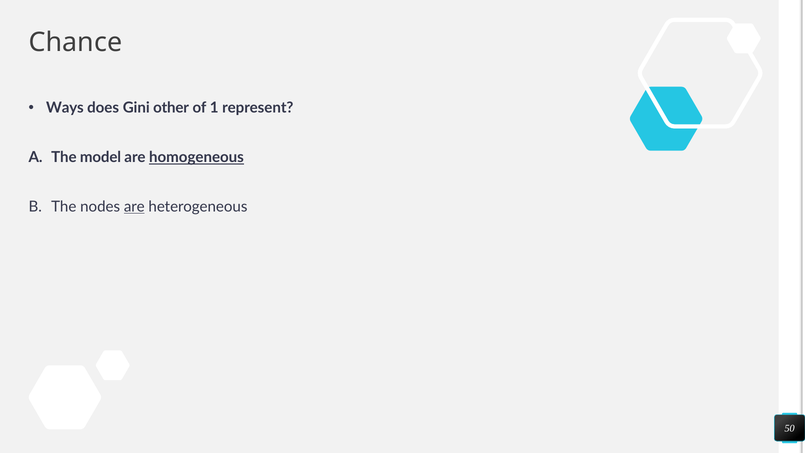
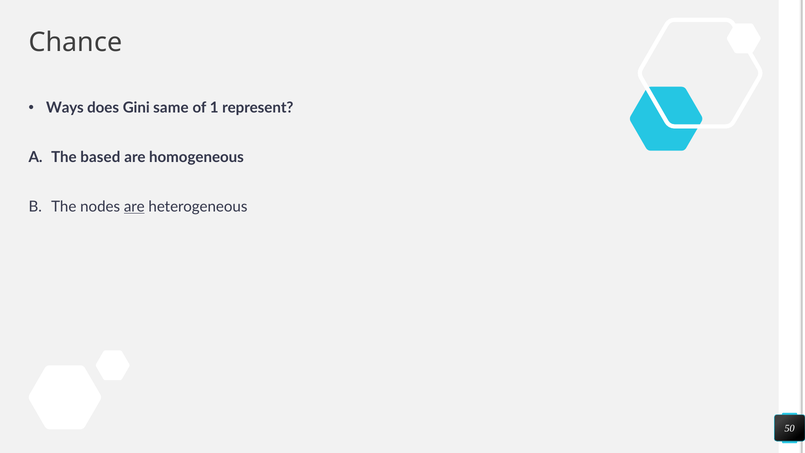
other: other -> same
model: model -> based
homogeneous underline: present -> none
